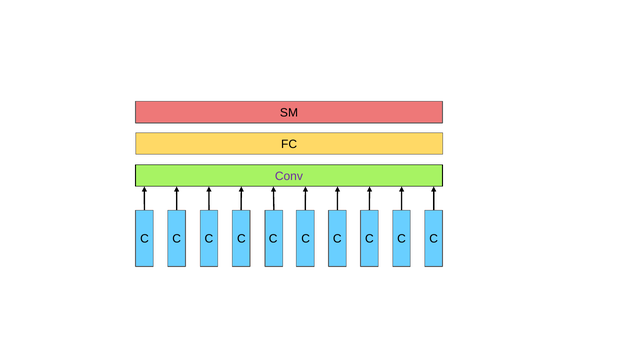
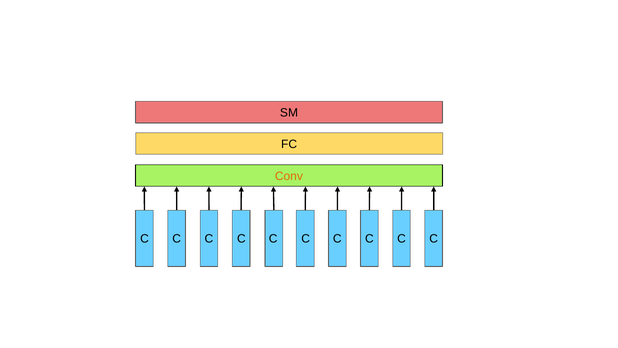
Conv colour: purple -> orange
